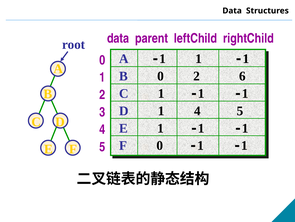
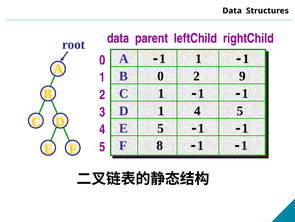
6: 6 -> 9
E 1: 1 -> 5
F 0: 0 -> 8
